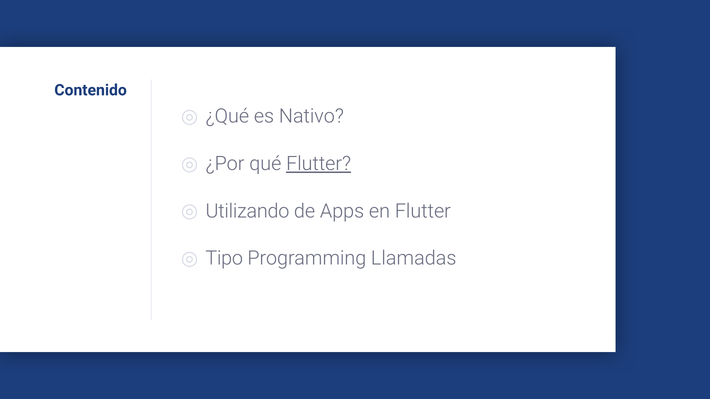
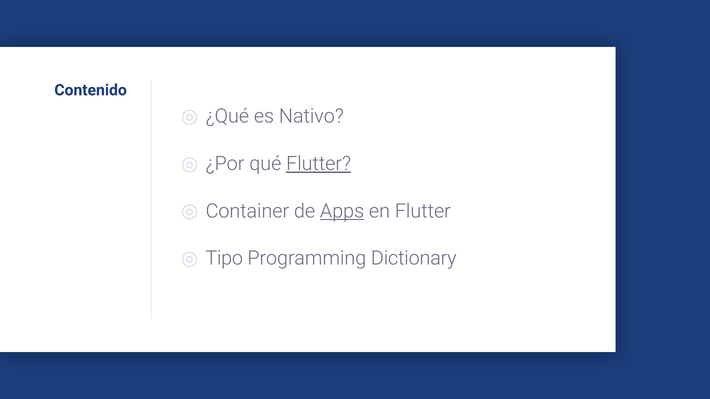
Utilizando: Utilizando -> Container
Apps underline: none -> present
Llamadas: Llamadas -> Dictionary
